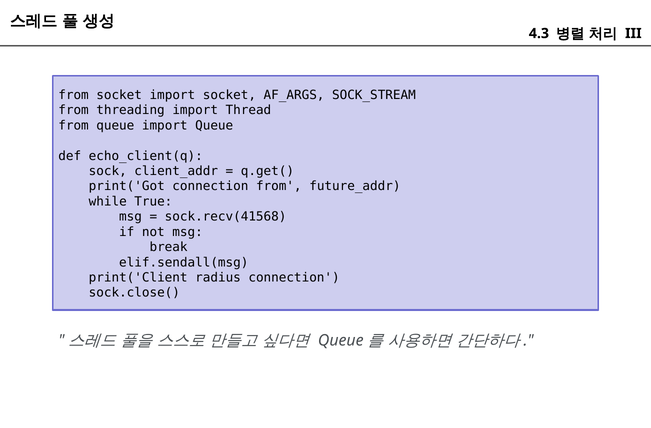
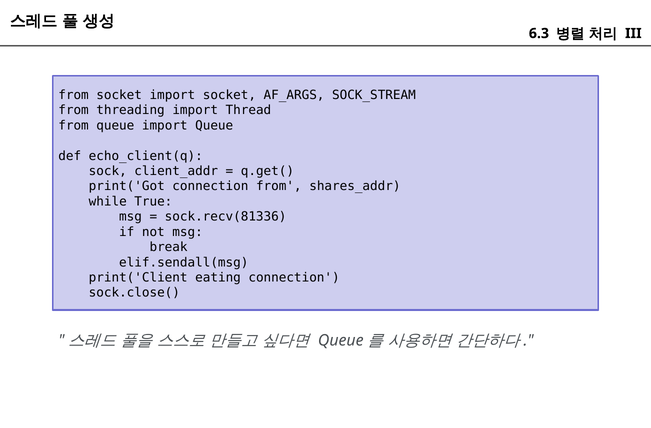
4.3: 4.3 -> 6.3
future_addr: future_addr -> shares_addr
sock.recv(41568: sock.recv(41568 -> sock.recv(81336
radius: radius -> eating
